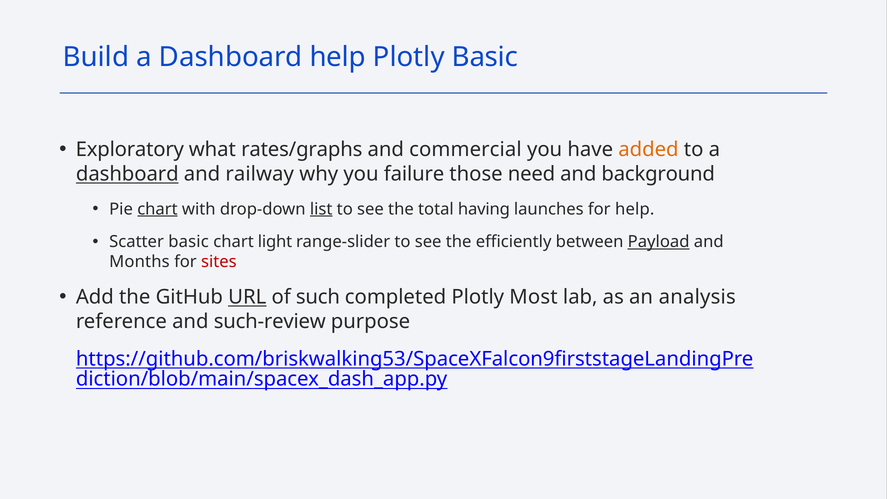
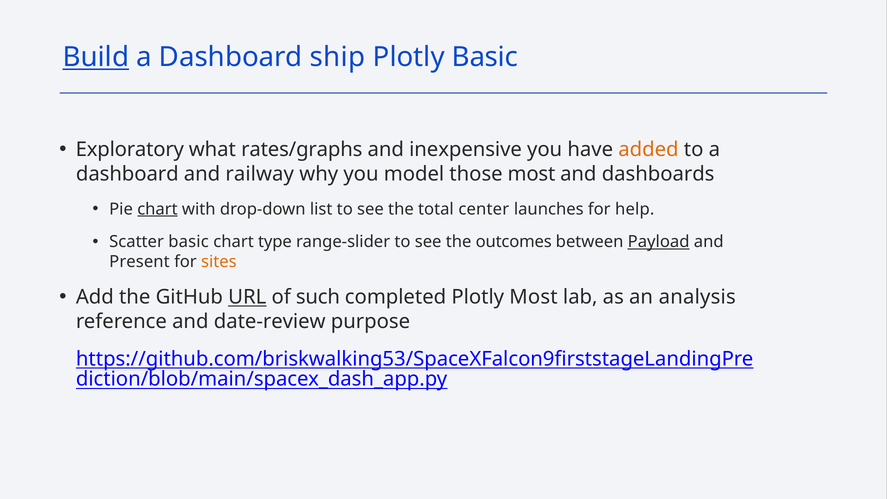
Build underline: none -> present
Dashboard help: help -> ship
commercial: commercial -> inexpensive
dashboard at (127, 174) underline: present -> none
failure: failure -> model
those need: need -> most
background: background -> dashboards
list underline: present -> none
having: having -> center
light: light -> type
efficiently: efficiently -> outcomes
Months: Months -> Present
sites colour: red -> orange
such-review: such-review -> date-review
